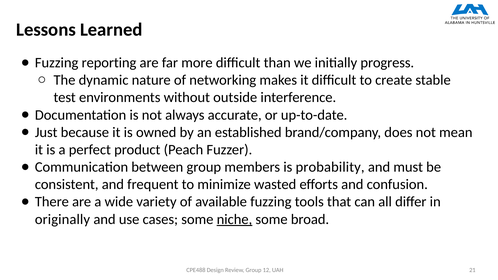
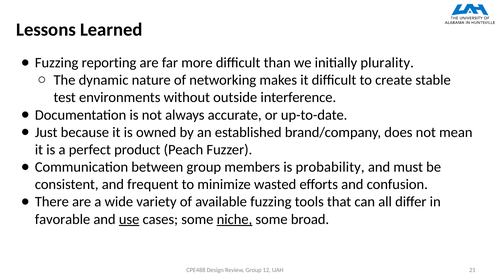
progress: progress -> plurality
originally: originally -> favorable
use underline: none -> present
